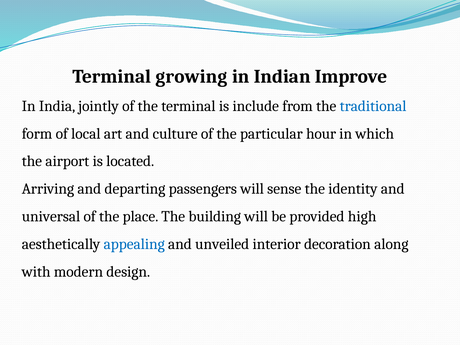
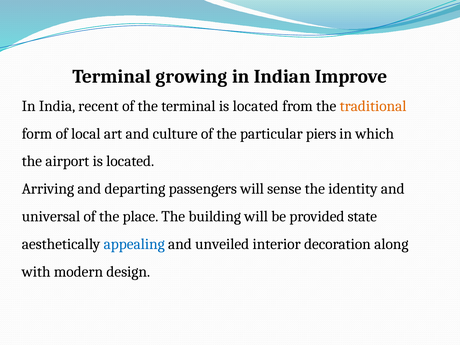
jointly: jointly -> recent
terminal is include: include -> located
traditional colour: blue -> orange
hour: hour -> piers
high: high -> state
